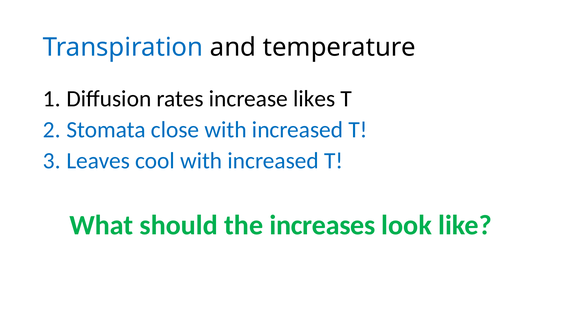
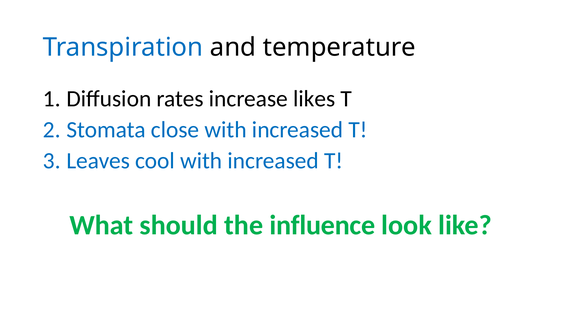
increases: increases -> influence
